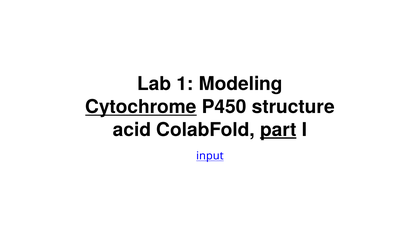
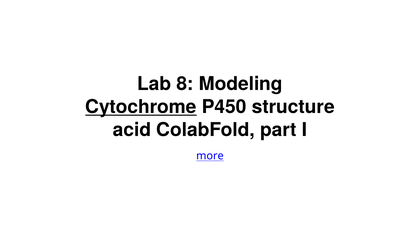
1: 1 -> 8
part underline: present -> none
input: input -> more
